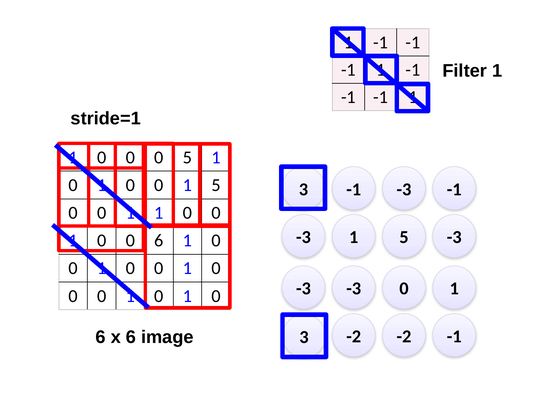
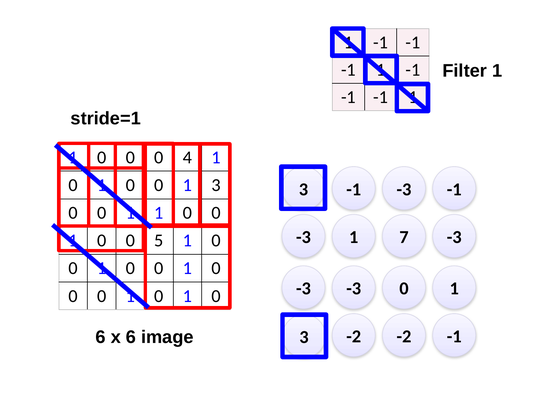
0 5: 5 -> 4
5 at (216, 185): 5 -> 3
-3 1 5: 5 -> 7
6 at (159, 240): 6 -> 5
